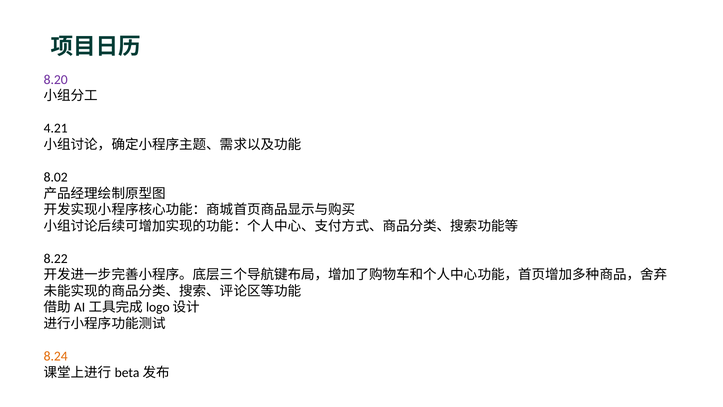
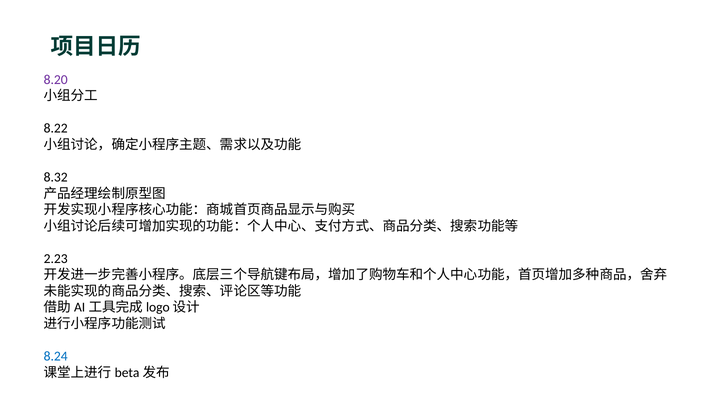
4.21: 4.21 -> 8.22
8.02: 8.02 -> 8.32
8.22: 8.22 -> 2.23
8.24 colour: orange -> blue
